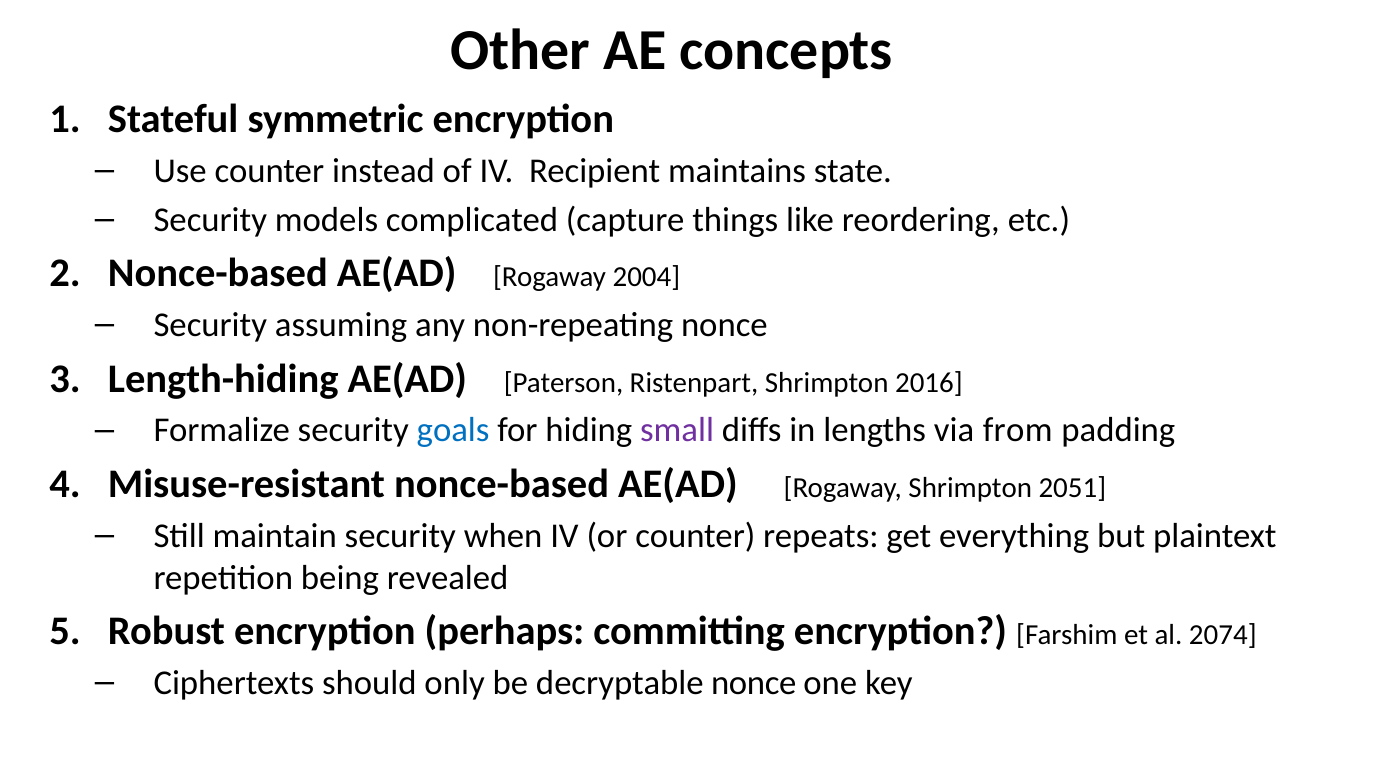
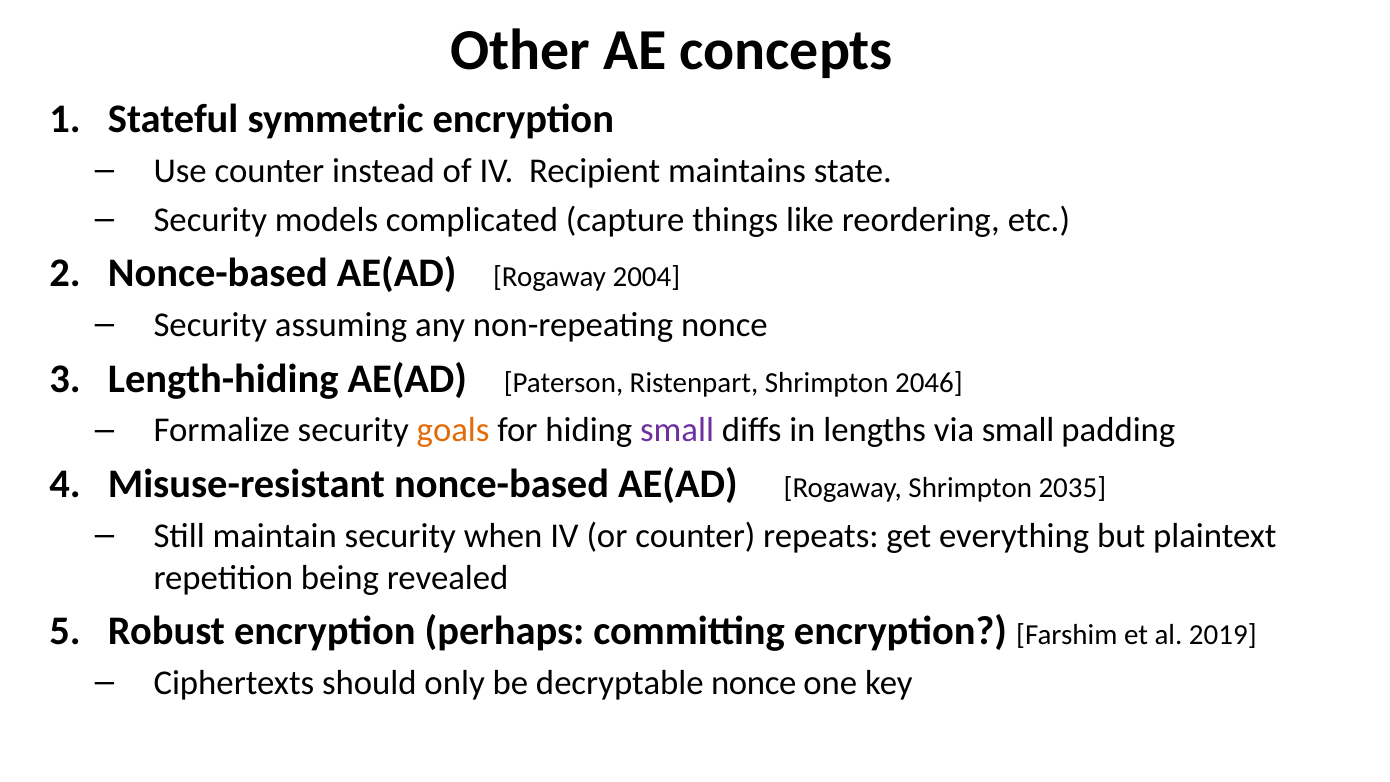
2016: 2016 -> 2046
goals colour: blue -> orange
via from: from -> small
2051: 2051 -> 2035
2074: 2074 -> 2019
